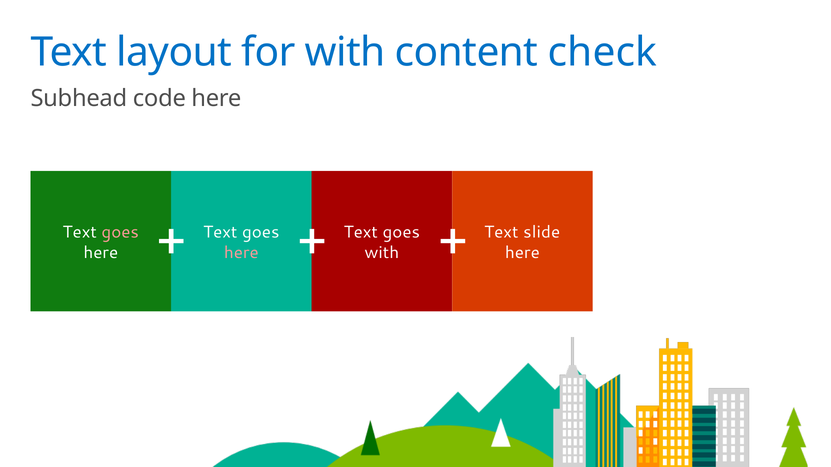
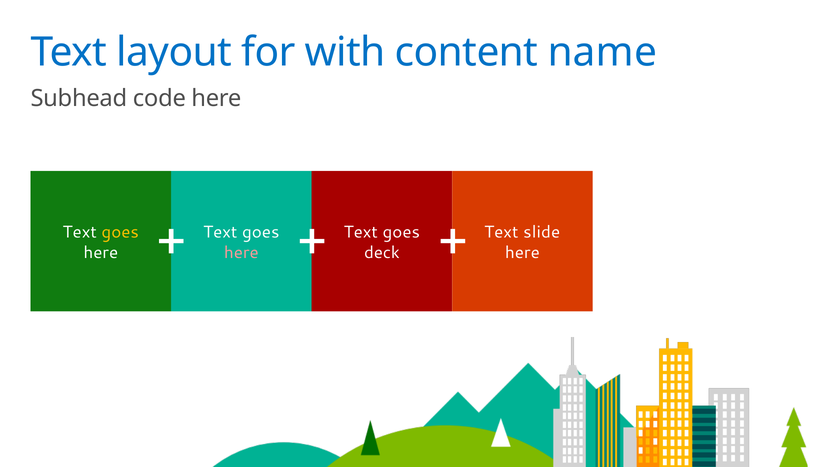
check: check -> name
goes at (120, 232) colour: pink -> yellow
with at (382, 253): with -> deck
